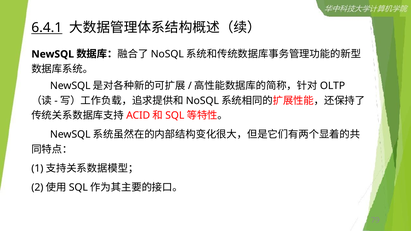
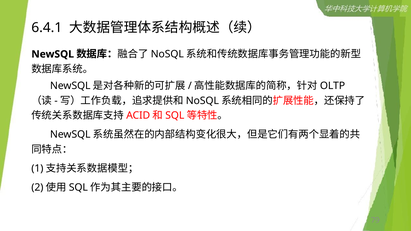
6.4.1 underline: present -> none
